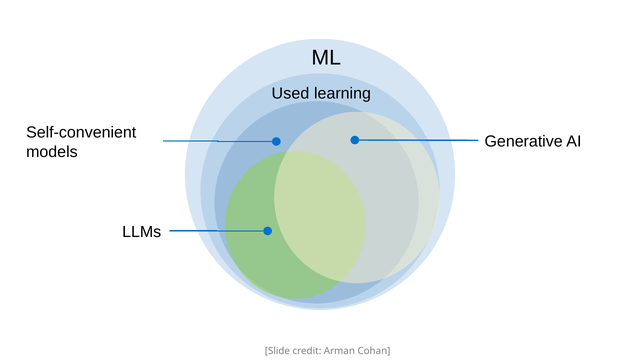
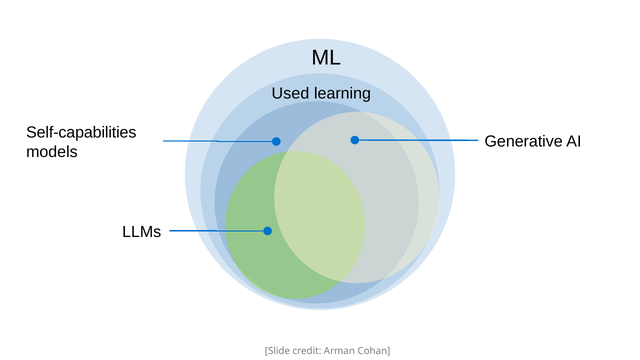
Self-convenient: Self-convenient -> Self-capabilities
